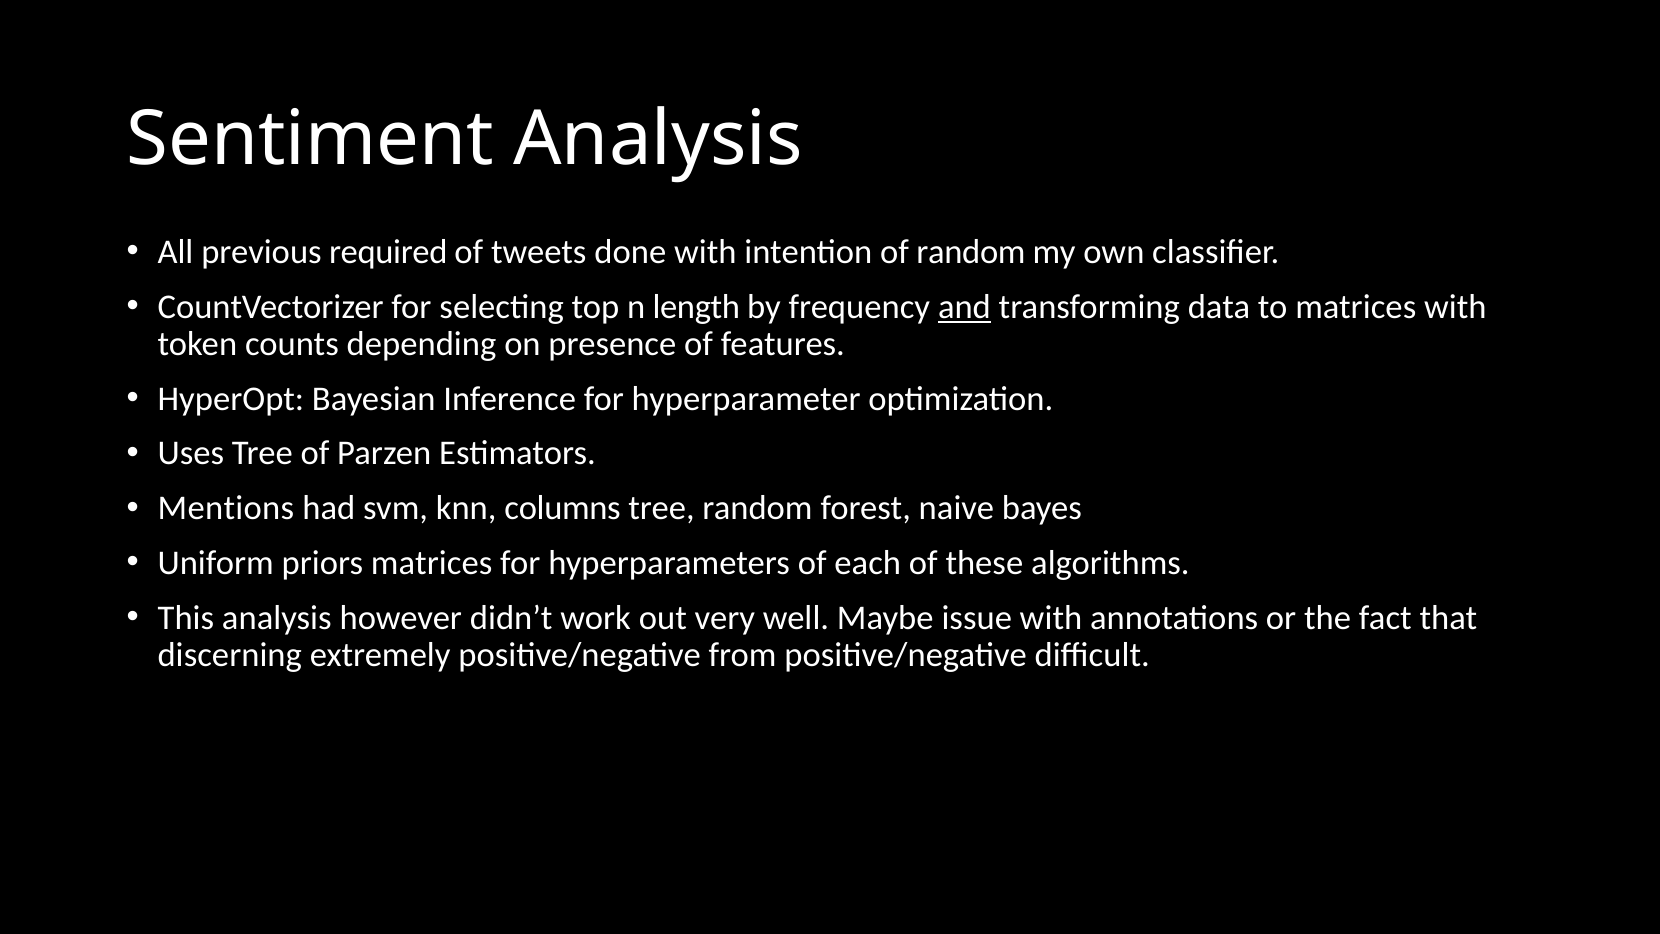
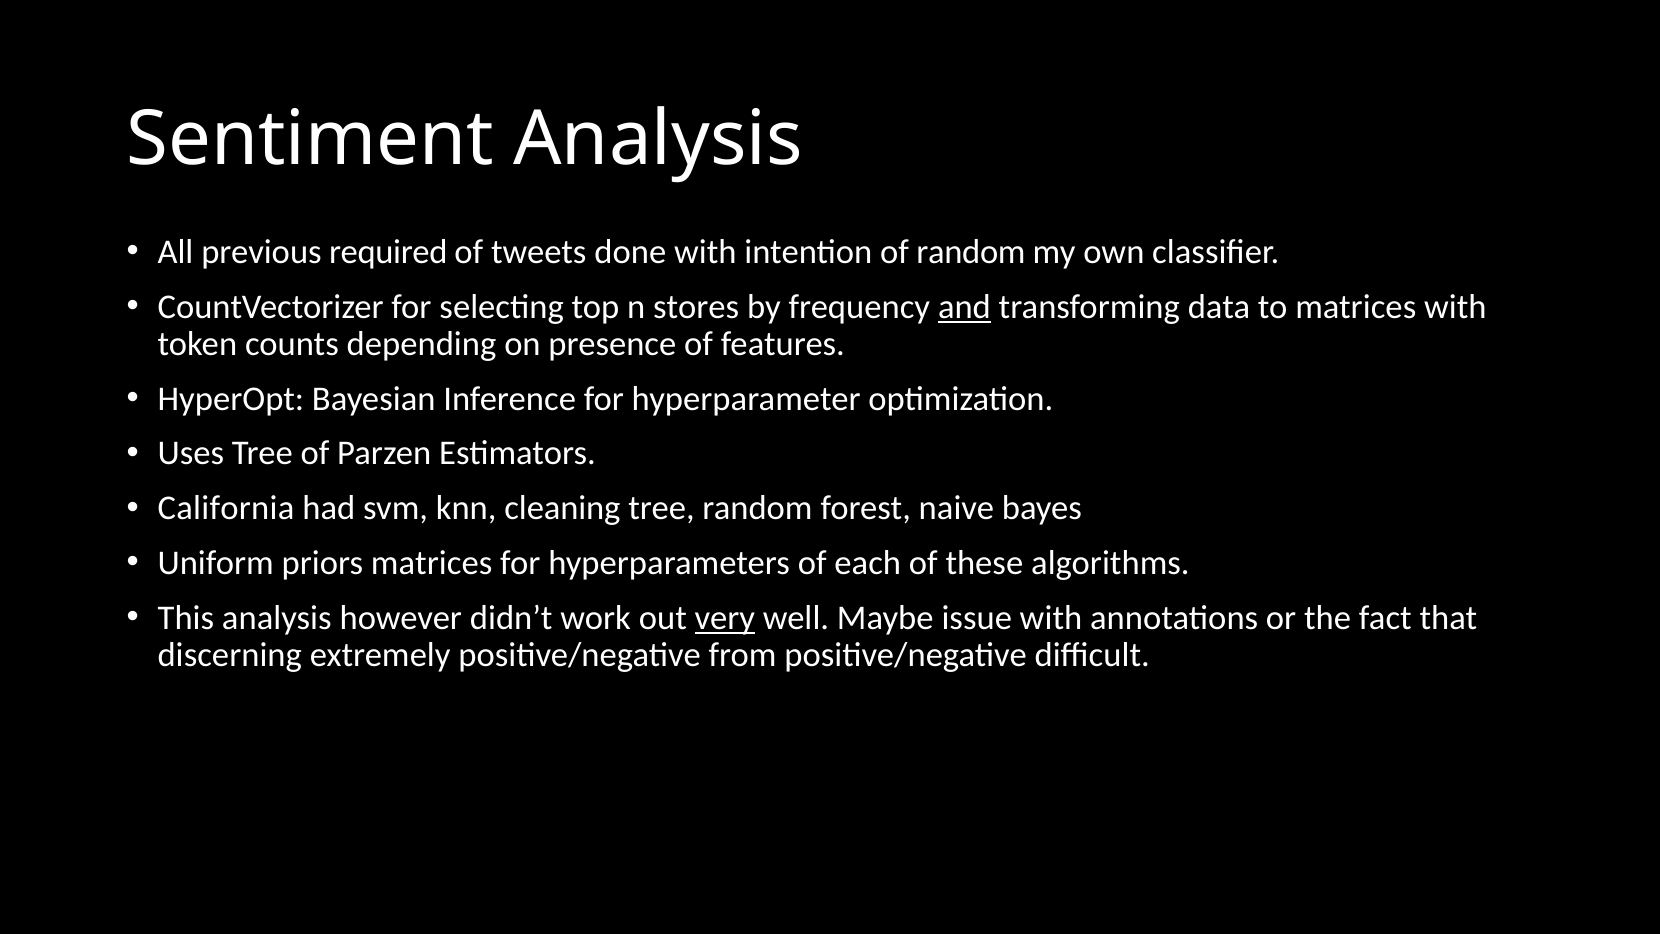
length: length -> stores
Mentions: Mentions -> California
columns: columns -> cleaning
very underline: none -> present
